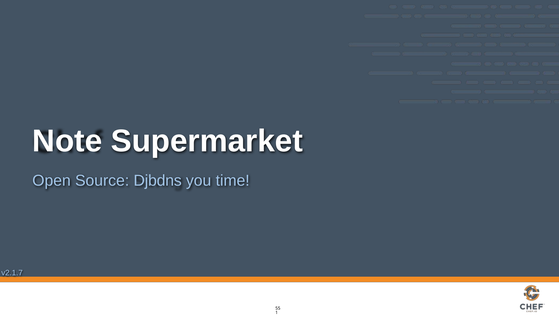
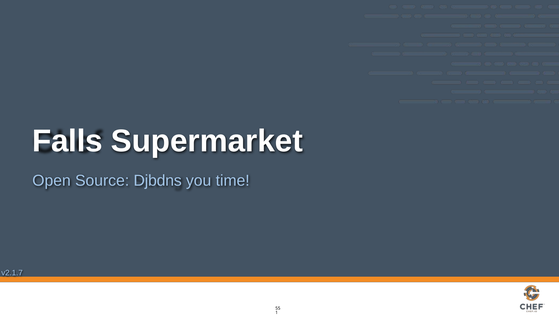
Note: Note -> Falls
